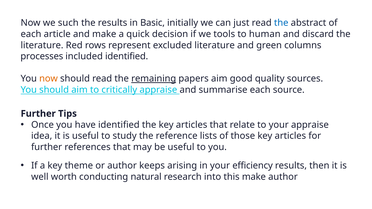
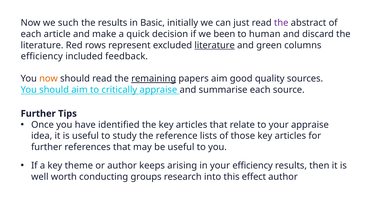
the at (281, 23) colour: blue -> purple
tools: tools -> been
literature at (215, 45) underline: none -> present
processes at (42, 56): processes -> efficiency
included identified: identified -> feedback
natural: natural -> groups
this make: make -> effect
